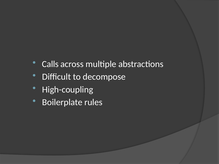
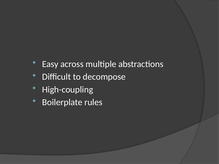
Calls: Calls -> Easy
